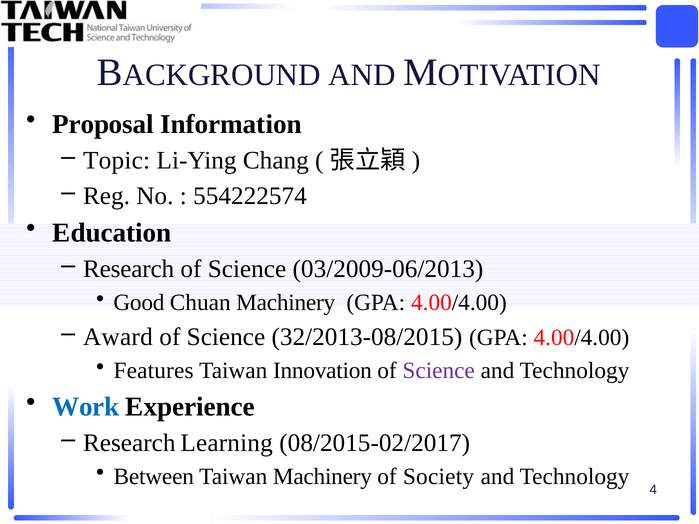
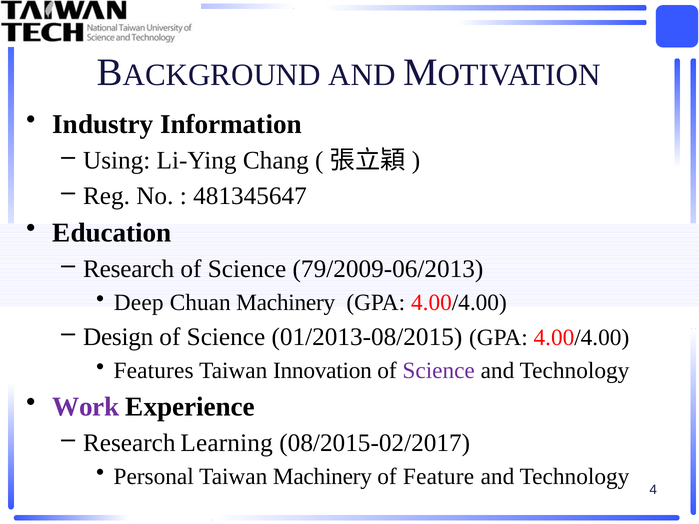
Proposal: Proposal -> Industry
Topic: Topic -> Using
554222574: 554222574 -> 481345647
03/2009-06/2013: 03/2009-06/2013 -> 79/2009-06/2013
Good: Good -> Deep
Award: Award -> Design
32/2013-08/2015: 32/2013-08/2015 -> 01/2013-08/2015
Work colour: blue -> purple
Between: Between -> Personal
Society: Society -> Feature
